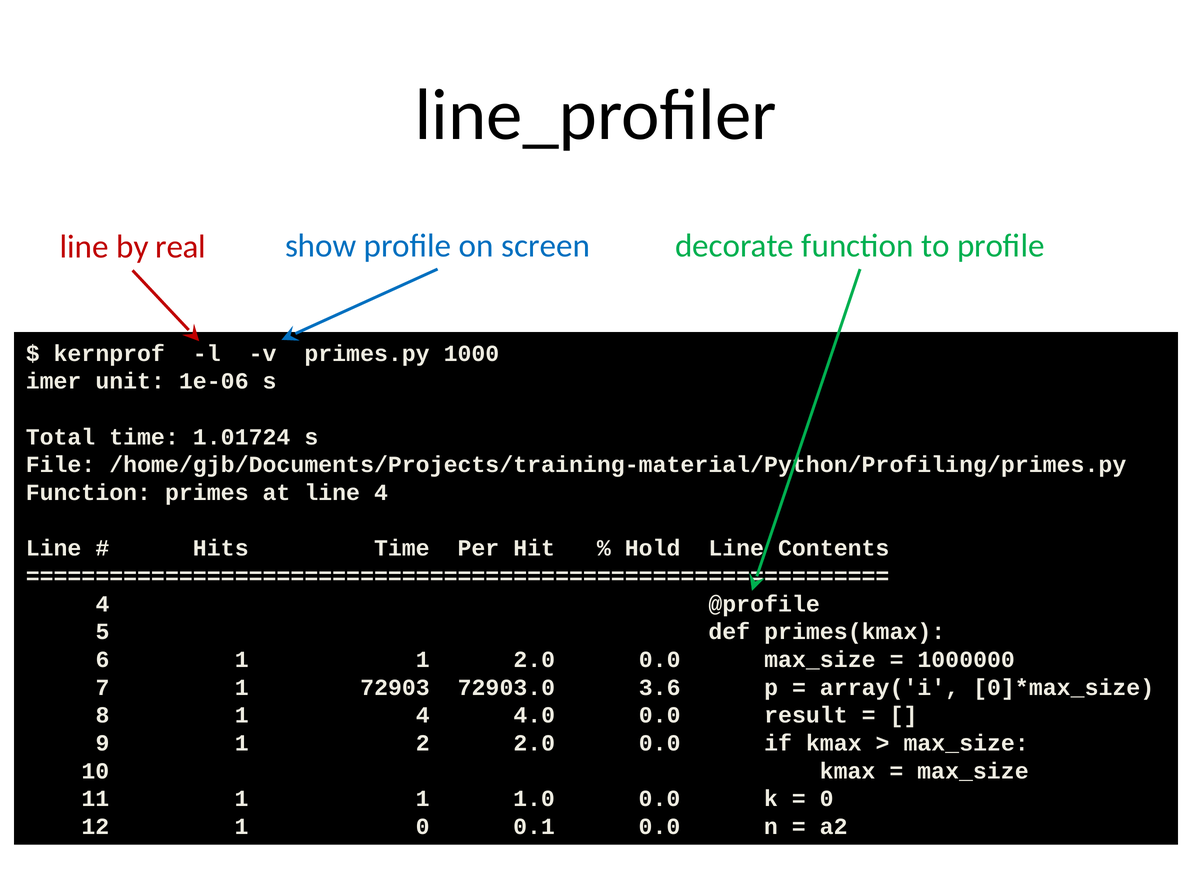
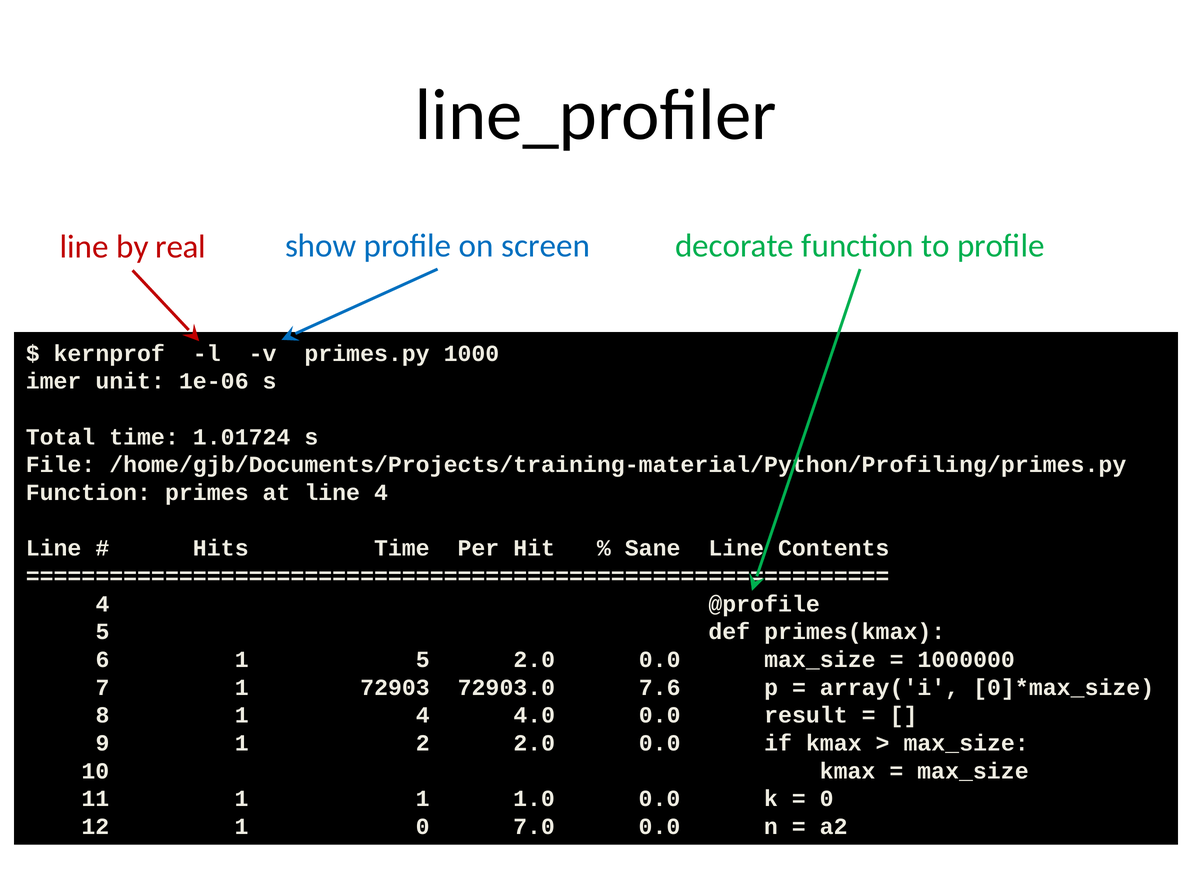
Hold: Hold -> Sane
6 1 1: 1 -> 5
3.6: 3.6 -> 7.6
0.1: 0.1 -> 7.0
